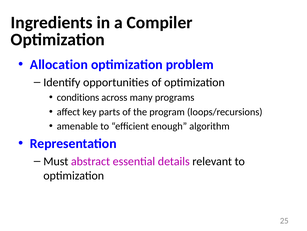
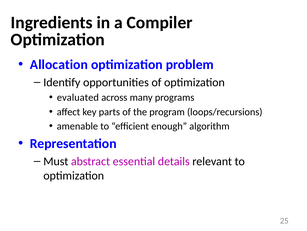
conditions: conditions -> evaluated
